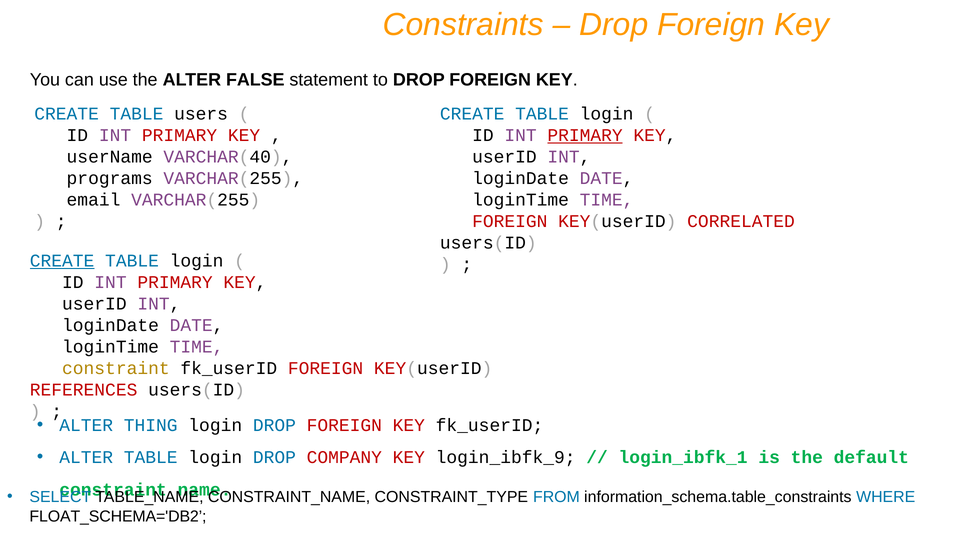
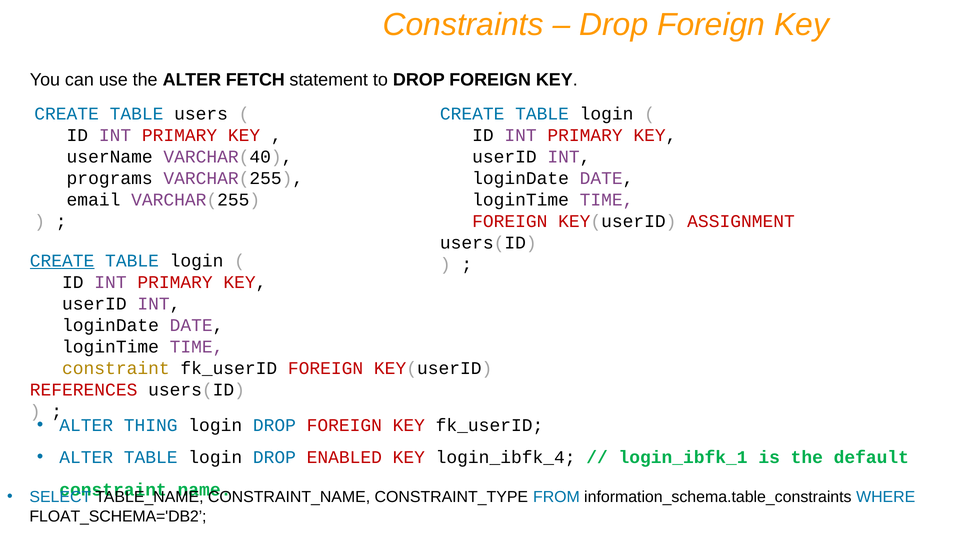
FALSE: FALSE -> FETCH
PRIMARY at (585, 135) underline: present -> none
CORRELATED: CORRELATED -> ASSIGNMENT
COMPANY: COMPANY -> ENABLED
login_ibfk_9: login_ibfk_9 -> login_ibfk_4
